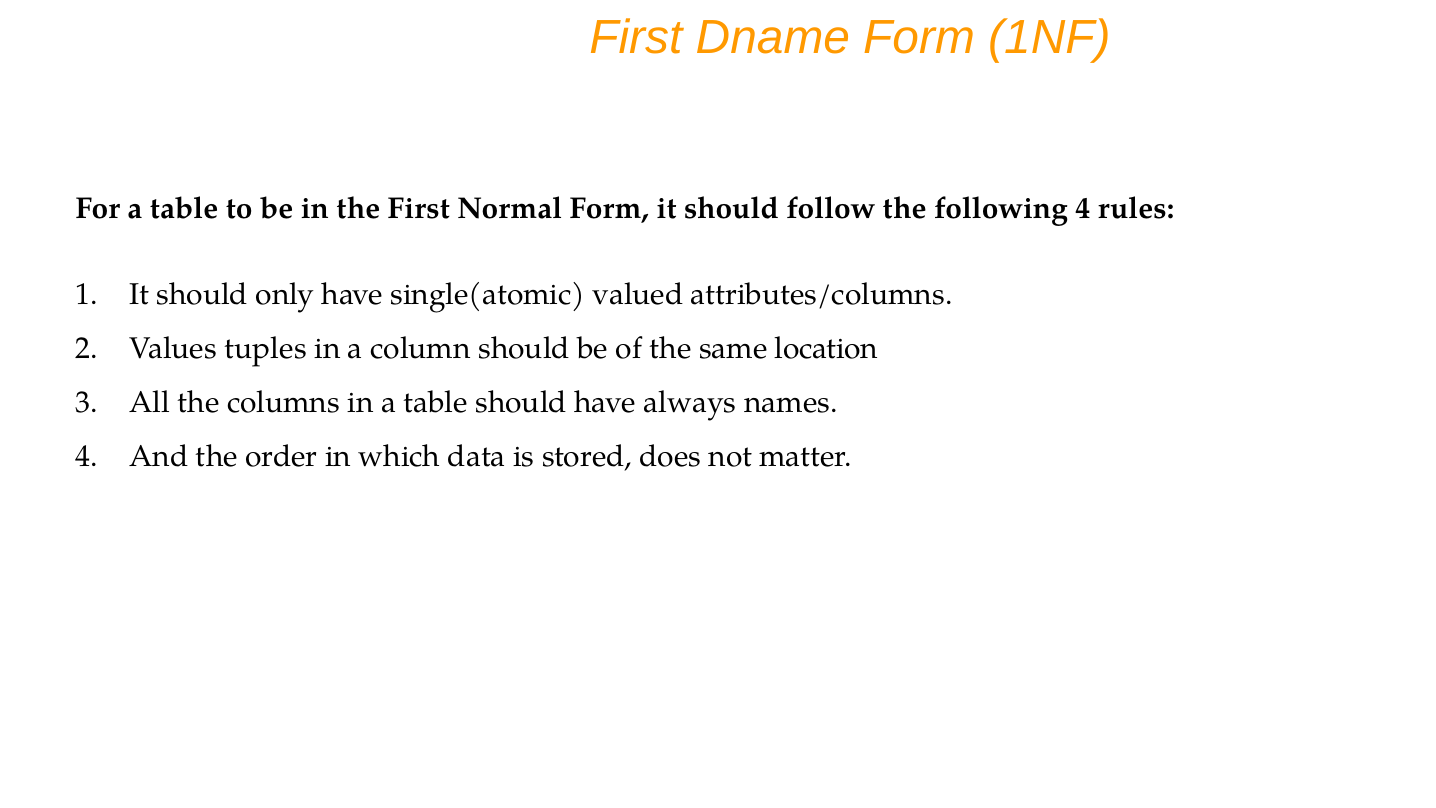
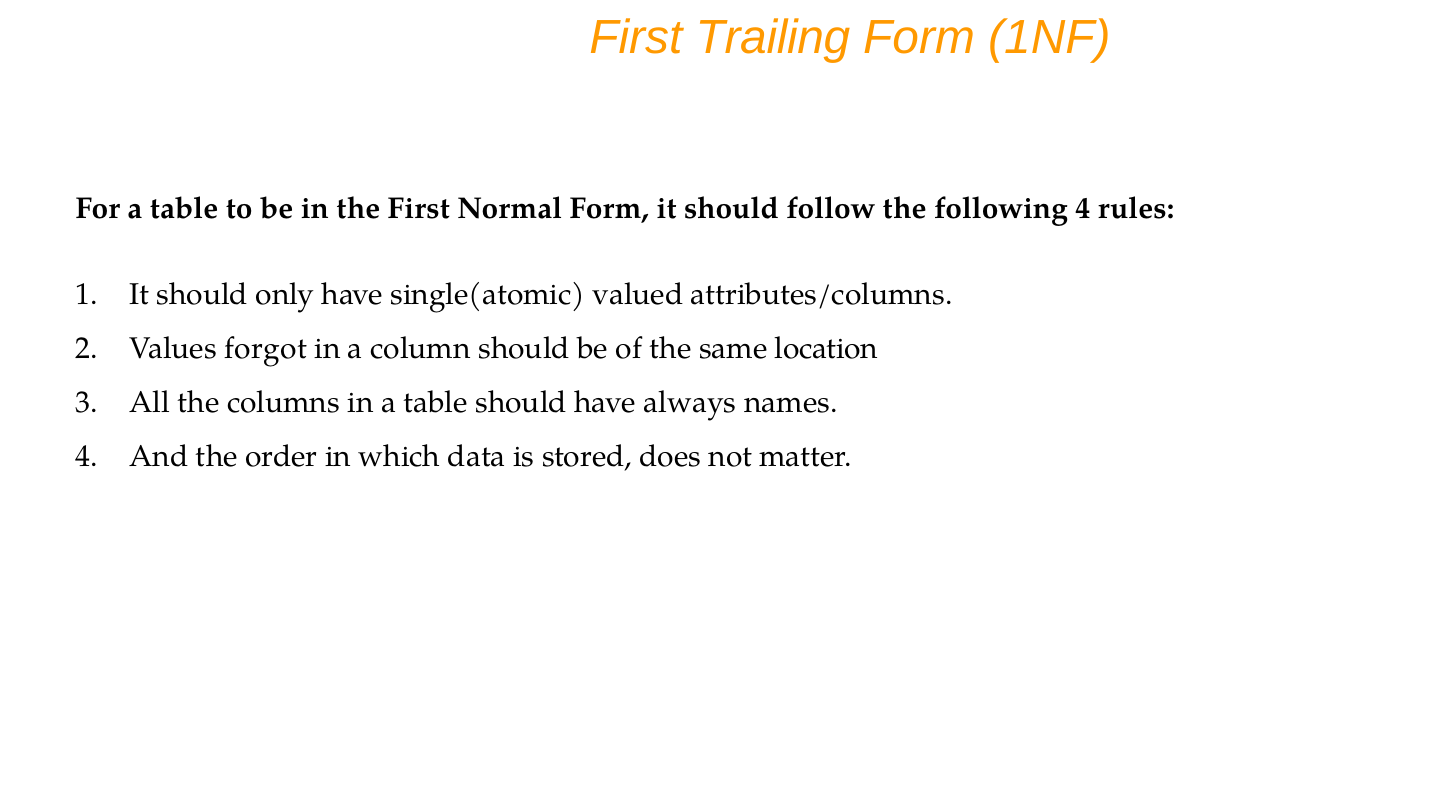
Dname: Dname -> Trailing
tuples: tuples -> forgot
